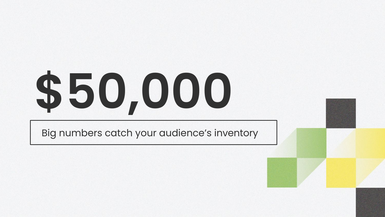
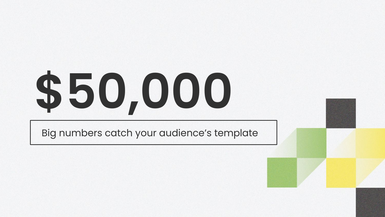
inventory: inventory -> template
